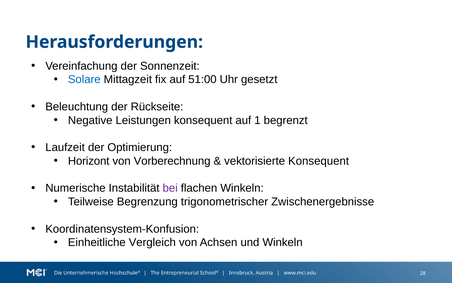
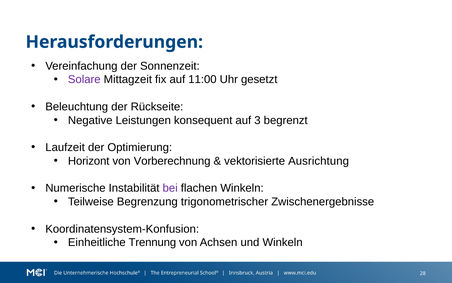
Solare colour: blue -> purple
51:00: 51:00 -> 11:00
1: 1 -> 3
vektorisierte Konsequent: Konsequent -> Ausrichtung
Vergleich: Vergleich -> Trennung
